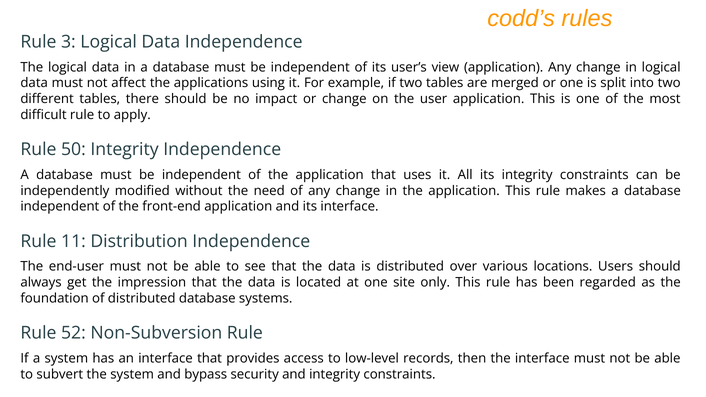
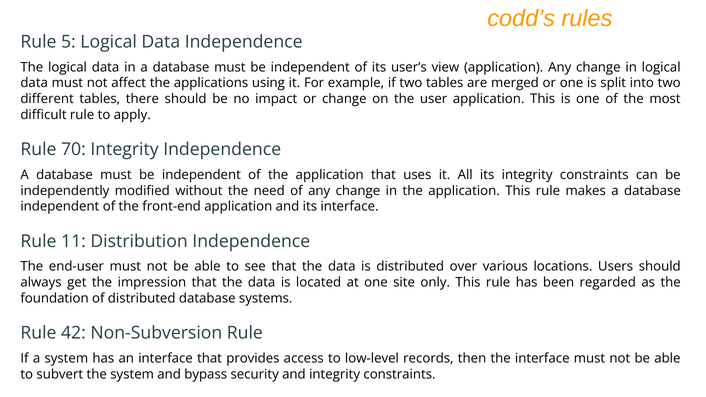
3: 3 -> 5
50: 50 -> 70
52: 52 -> 42
